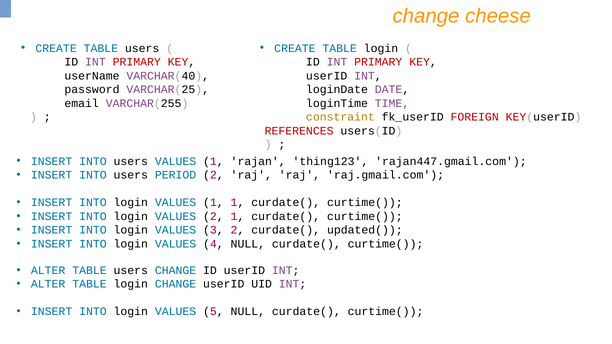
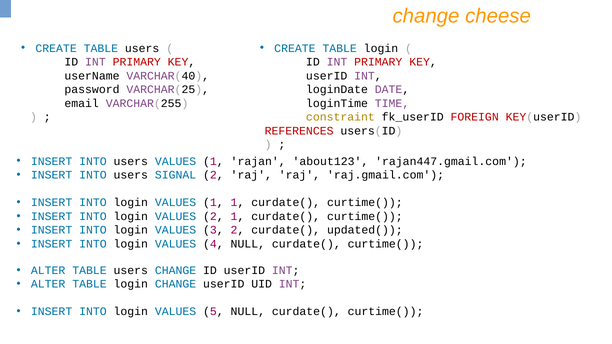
thing123: thing123 -> about123
PERIOD: PERIOD -> SIGNAL
